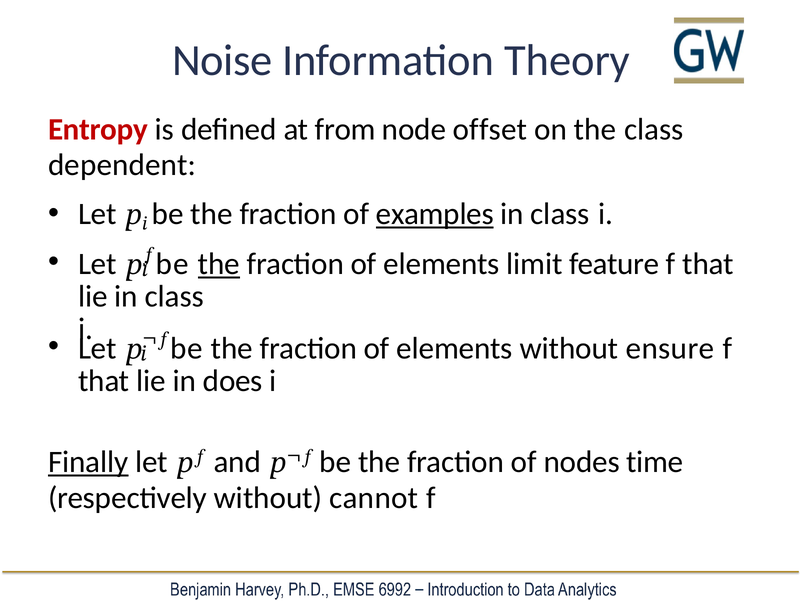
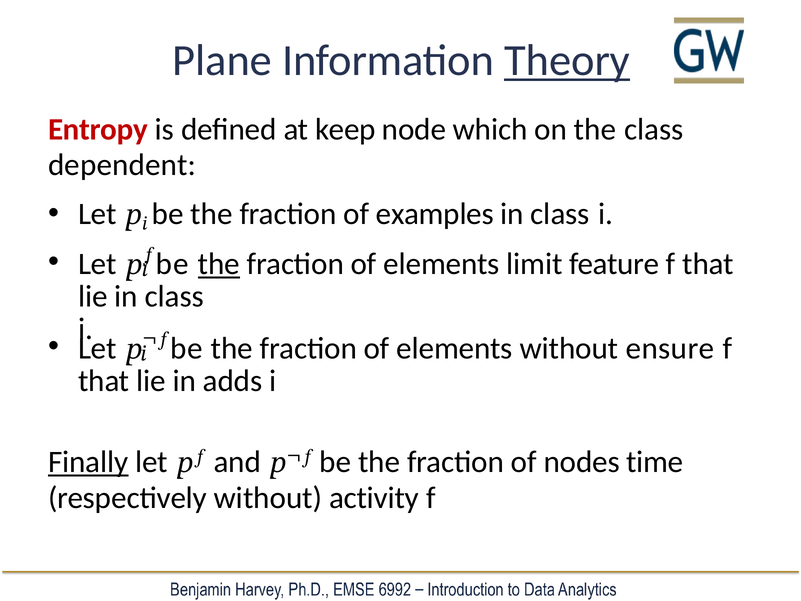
Noise: Noise -> Plane
Theory underline: none -> present
from: from -> keep
offset: offset -> which
examples underline: present -> none
does: does -> adds
cannot: cannot -> activity
